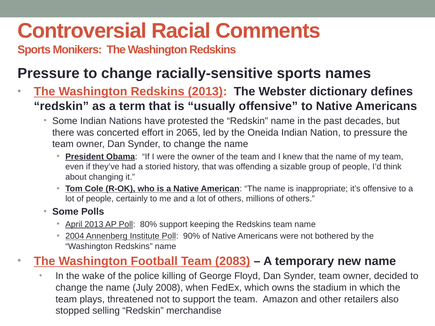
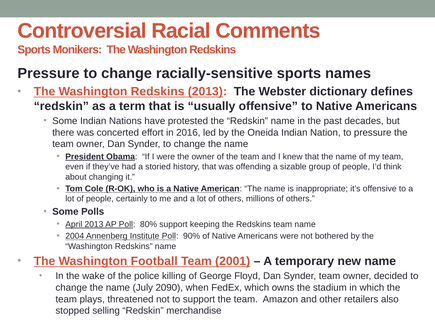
2065: 2065 -> 2016
2083: 2083 -> 2001
2008: 2008 -> 2090
